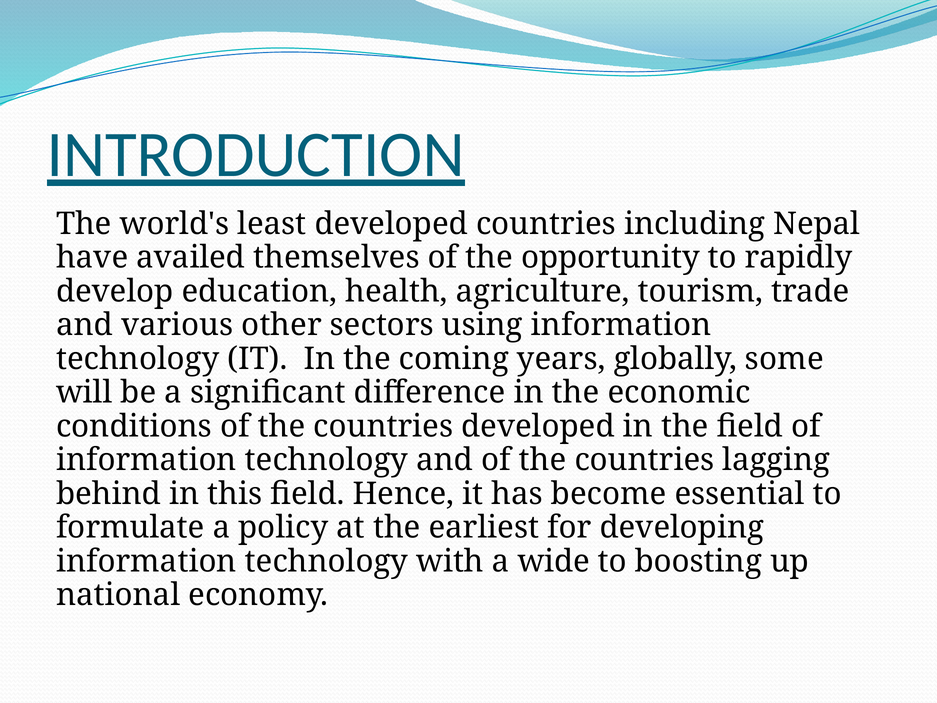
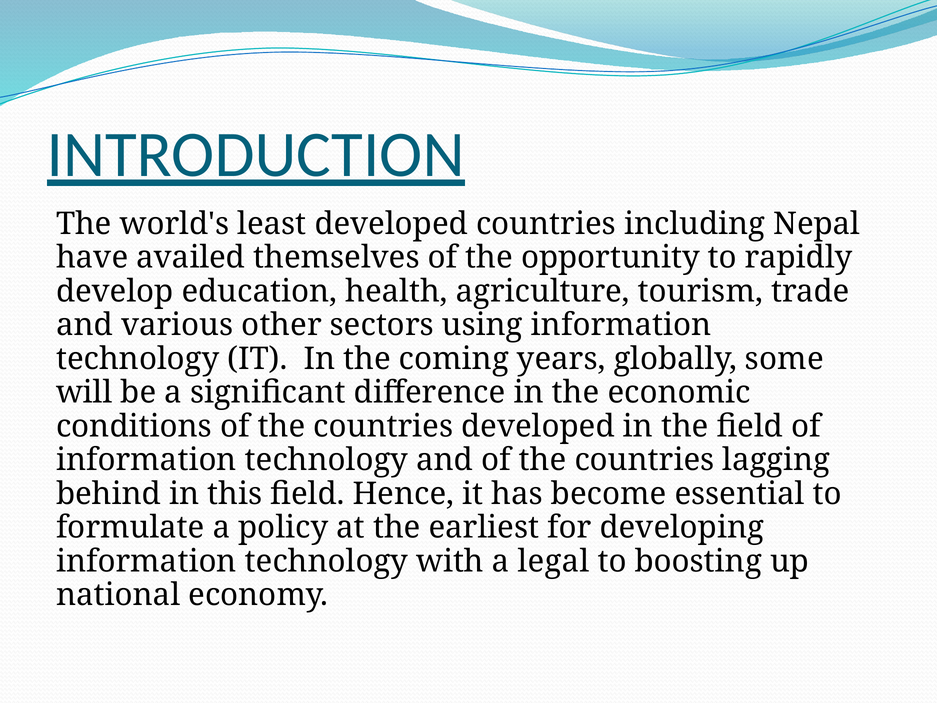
wide: wide -> legal
